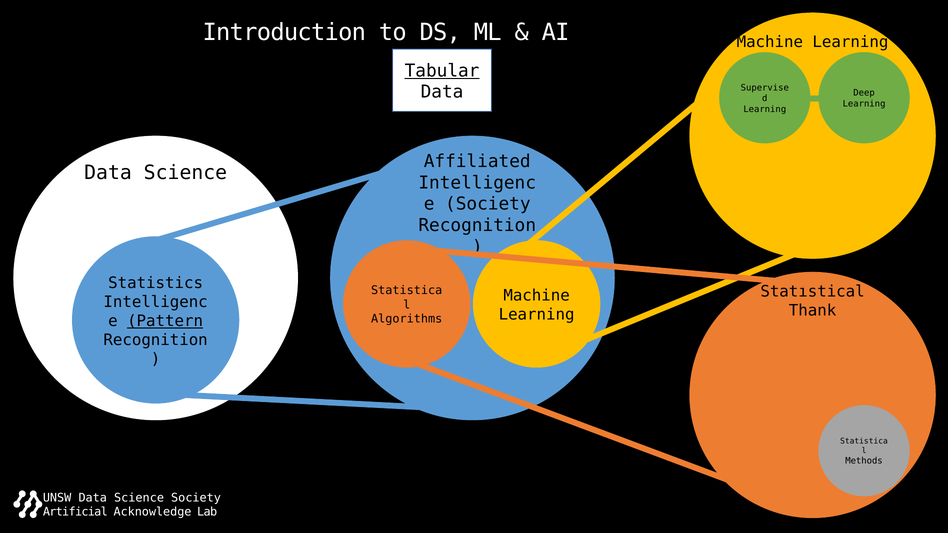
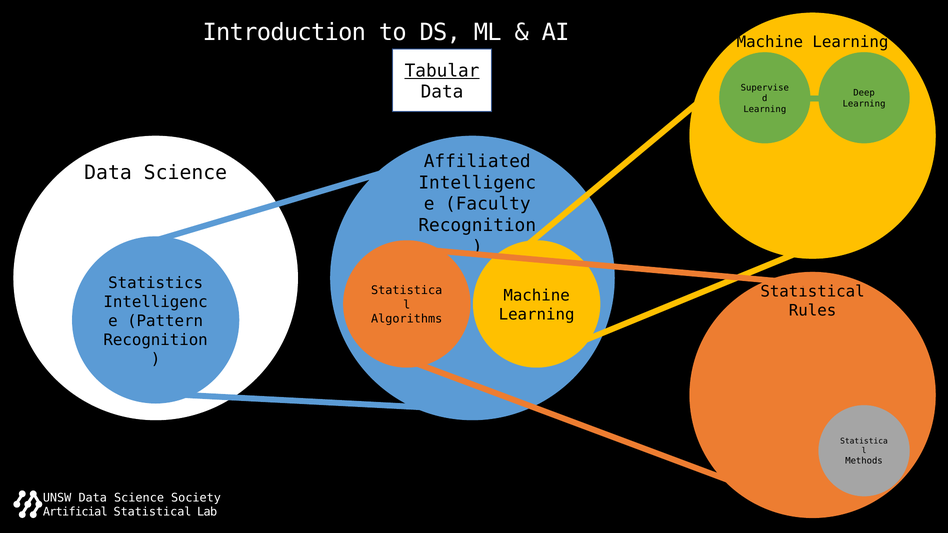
Society at (488, 204): Society -> Faculty
Thank: Thank -> Rules
Pattern underline: present -> none
Artificial Acknowledge: Acknowledge -> Statistical
